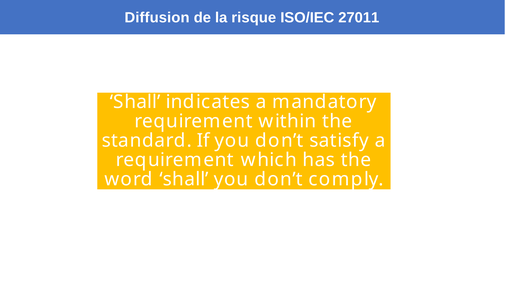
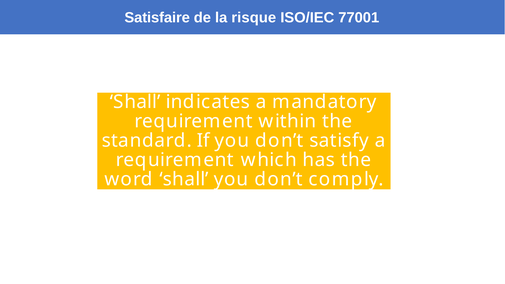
Diffusion: Diffusion -> Satisfaire
27011: 27011 -> 77001
